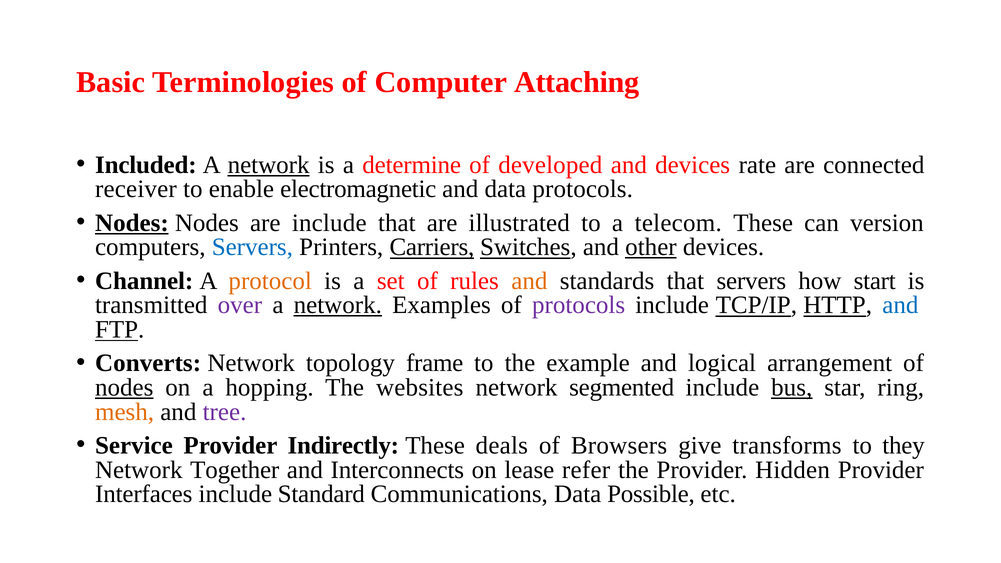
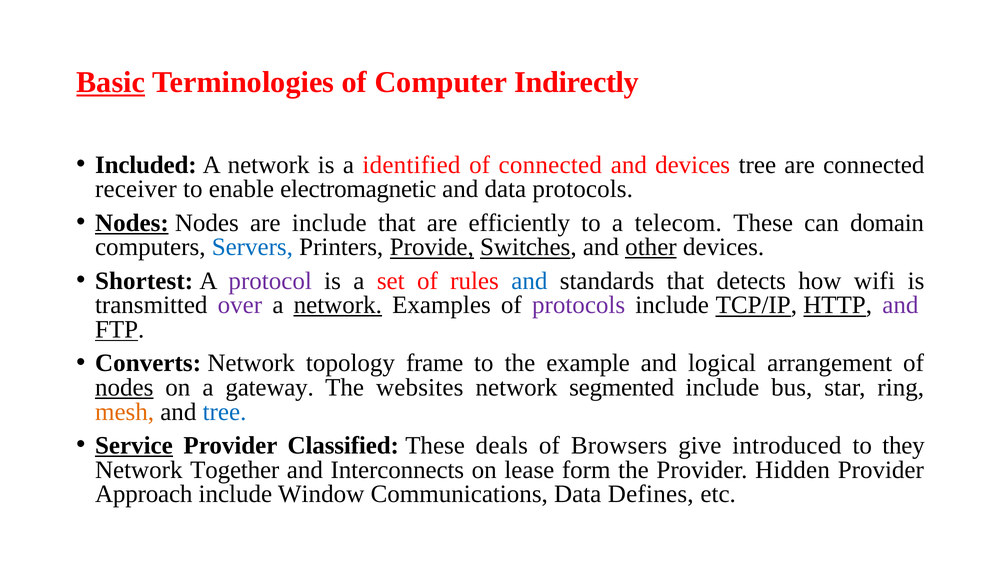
Basic underline: none -> present
Attaching: Attaching -> Indirectly
network at (269, 165) underline: present -> none
determine: determine -> identified
of developed: developed -> connected
devices rate: rate -> tree
illustrated: illustrated -> efficiently
version: version -> domain
Carriers: Carriers -> Provide
Channel: Channel -> Shortest
protocol colour: orange -> purple
and at (529, 281) colour: orange -> blue
that servers: servers -> detects
start: start -> wifi
and at (900, 305) colour: blue -> purple
hopping: hopping -> gateway
bus underline: present -> none
tree at (225, 412) colour: purple -> blue
Service underline: none -> present
Indirectly: Indirectly -> Classified
transforms: transforms -> introduced
refer: refer -> form
Interfaces: Interfaces -> Approach
Standard: Standard -> Window
Possible: Possible -> Defines
